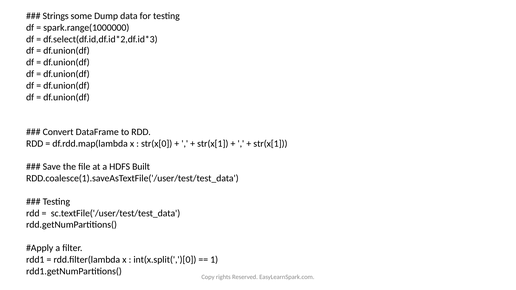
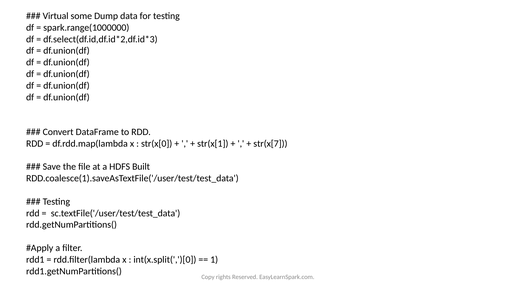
Strings: Strings -> Virtual
str(x[1 at (270, 144): str(x[1 -> str(x[7
